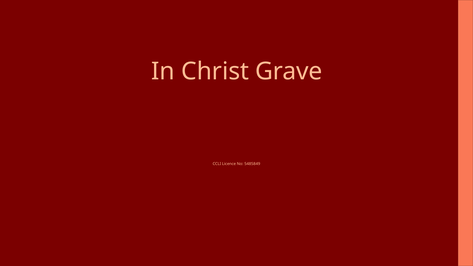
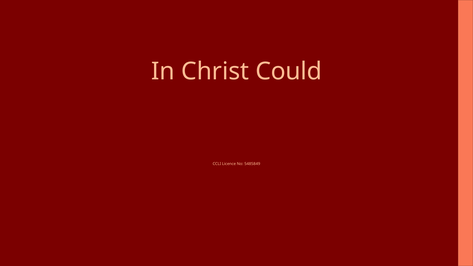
Grave: Grave -> Could
